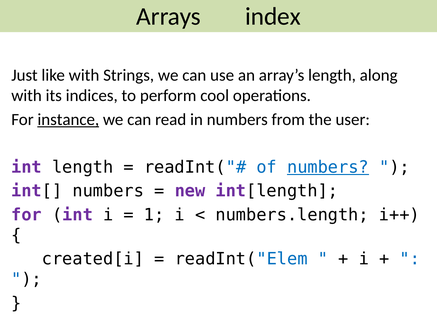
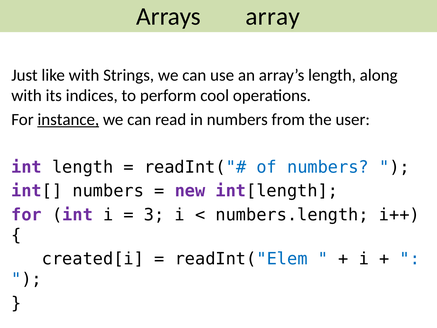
index: index -> array
numbers at (328, 167) underline: present -> none
1: 1 -> 3
